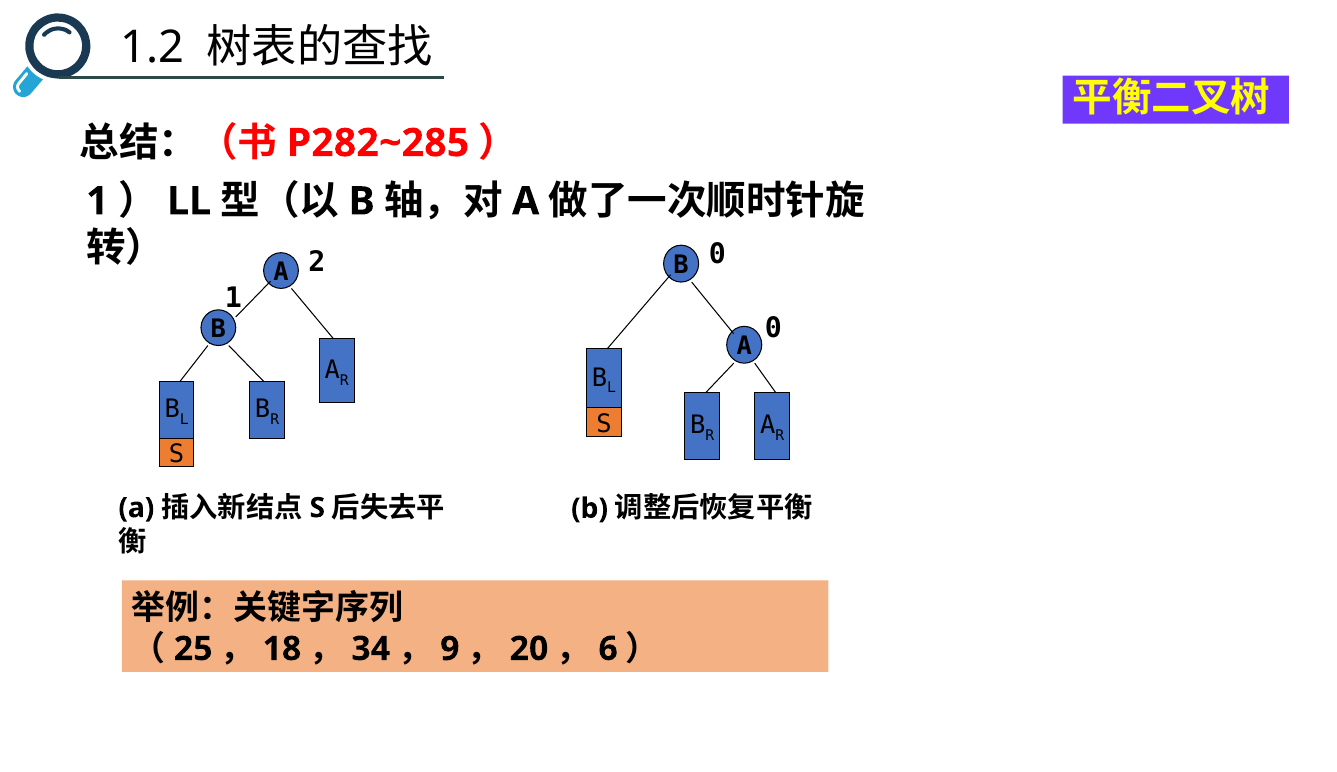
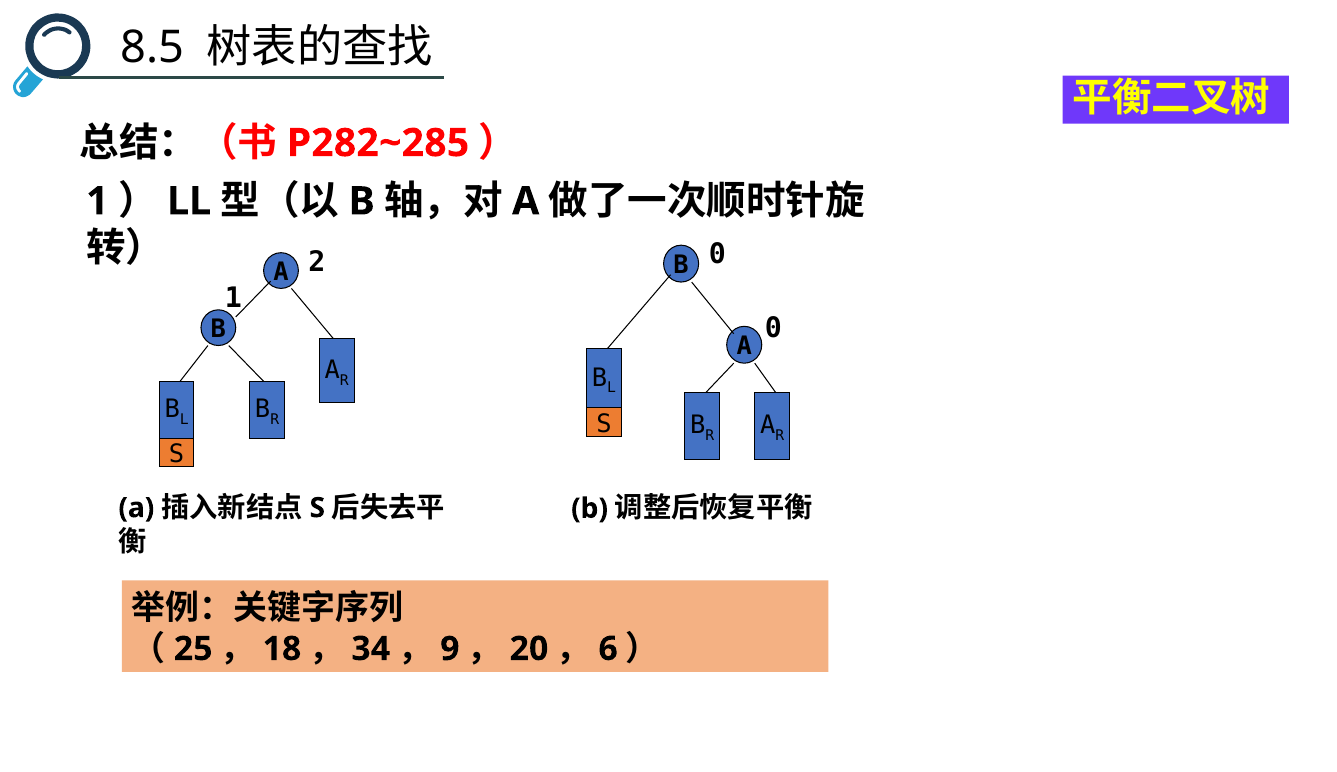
1.2: 1.2 -> 8.5
